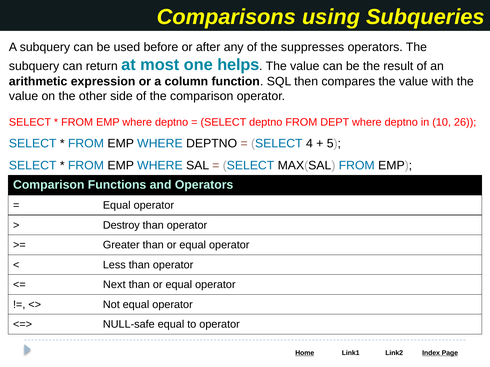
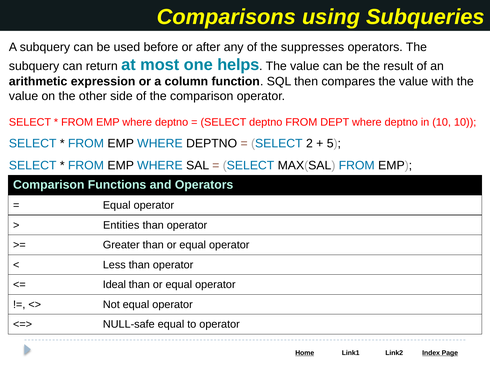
10 26: 26 -> 10
4: 4 -> 2
Destroy: Destroy -> Entities
Next: Next -> Ideal
